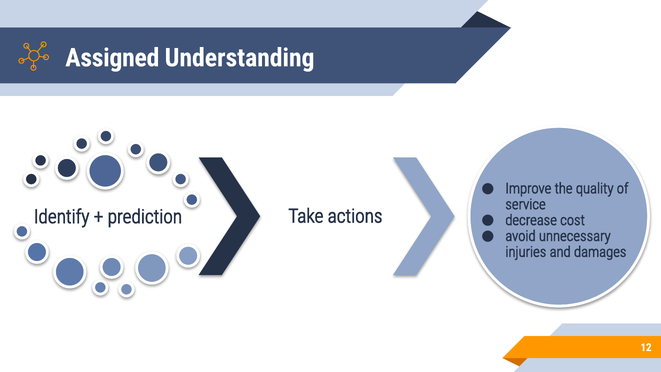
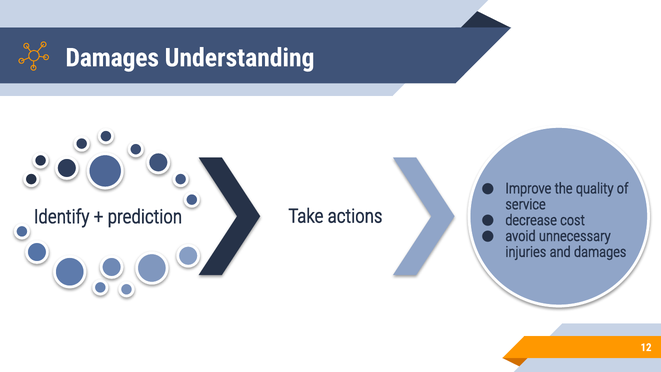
Assigned at (112, 58): Assigned -> Damages
